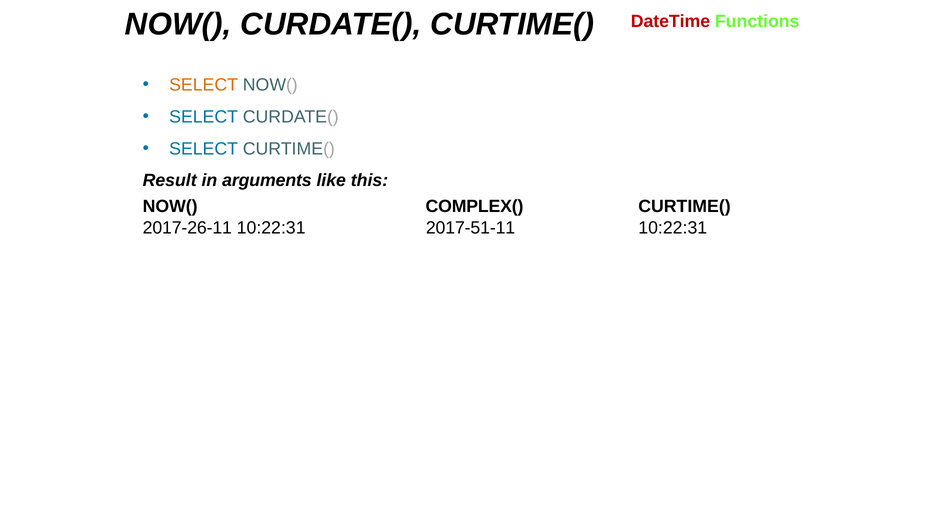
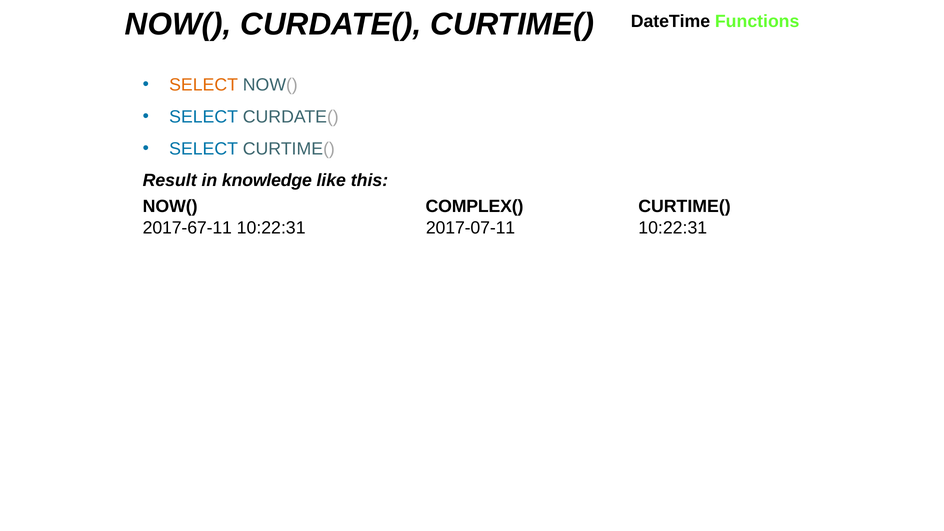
DateTime colour: red -> black
arguments: arguments -> knowledge
2017-26-11: 2017-26-11 -> 2017-67-11
2017-51-11: 2017-51-11 -> 2017-07-11
